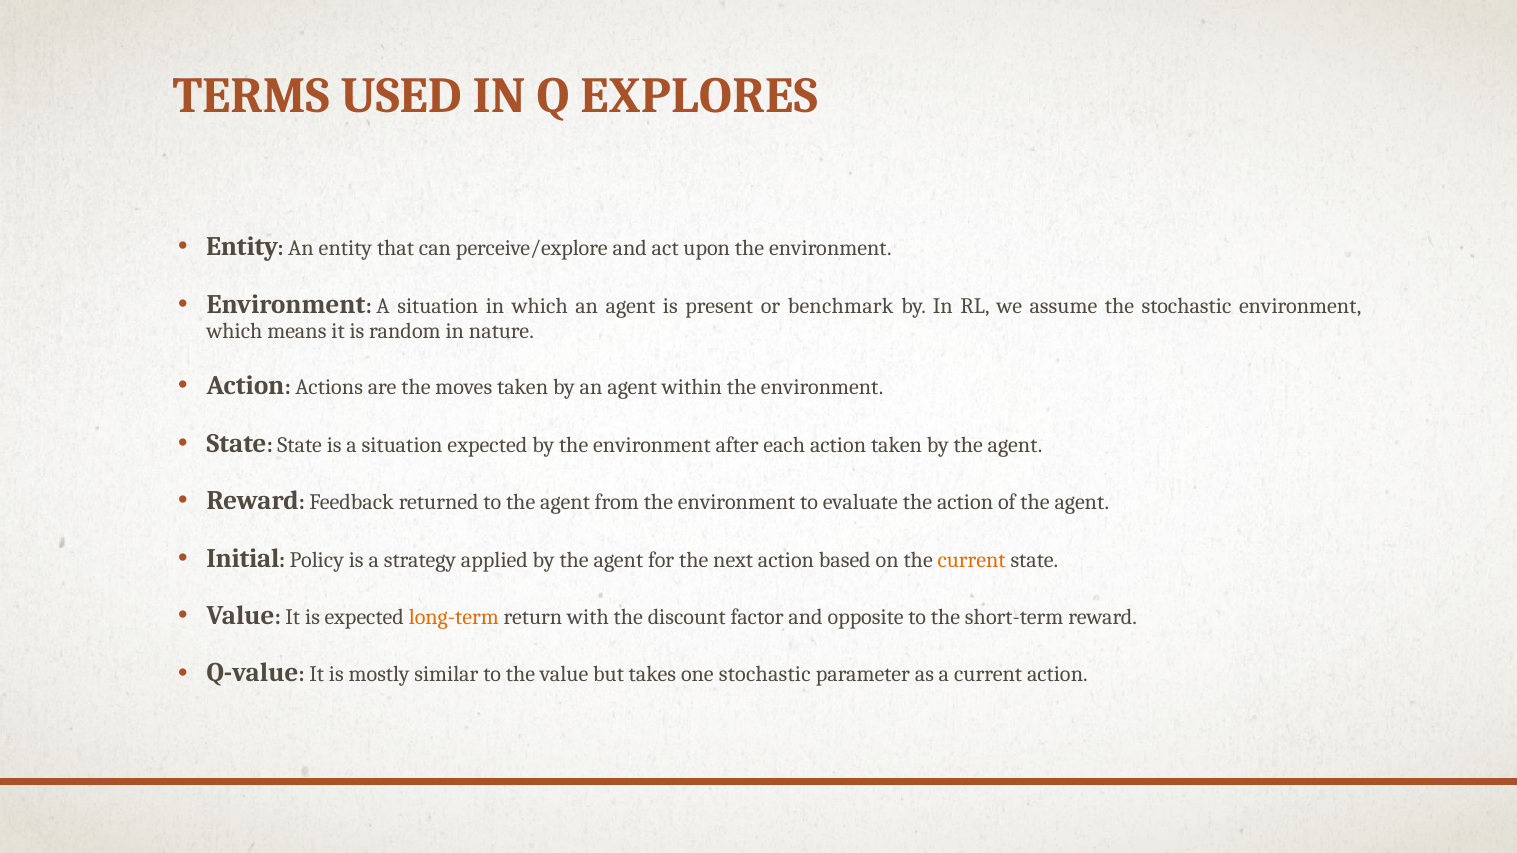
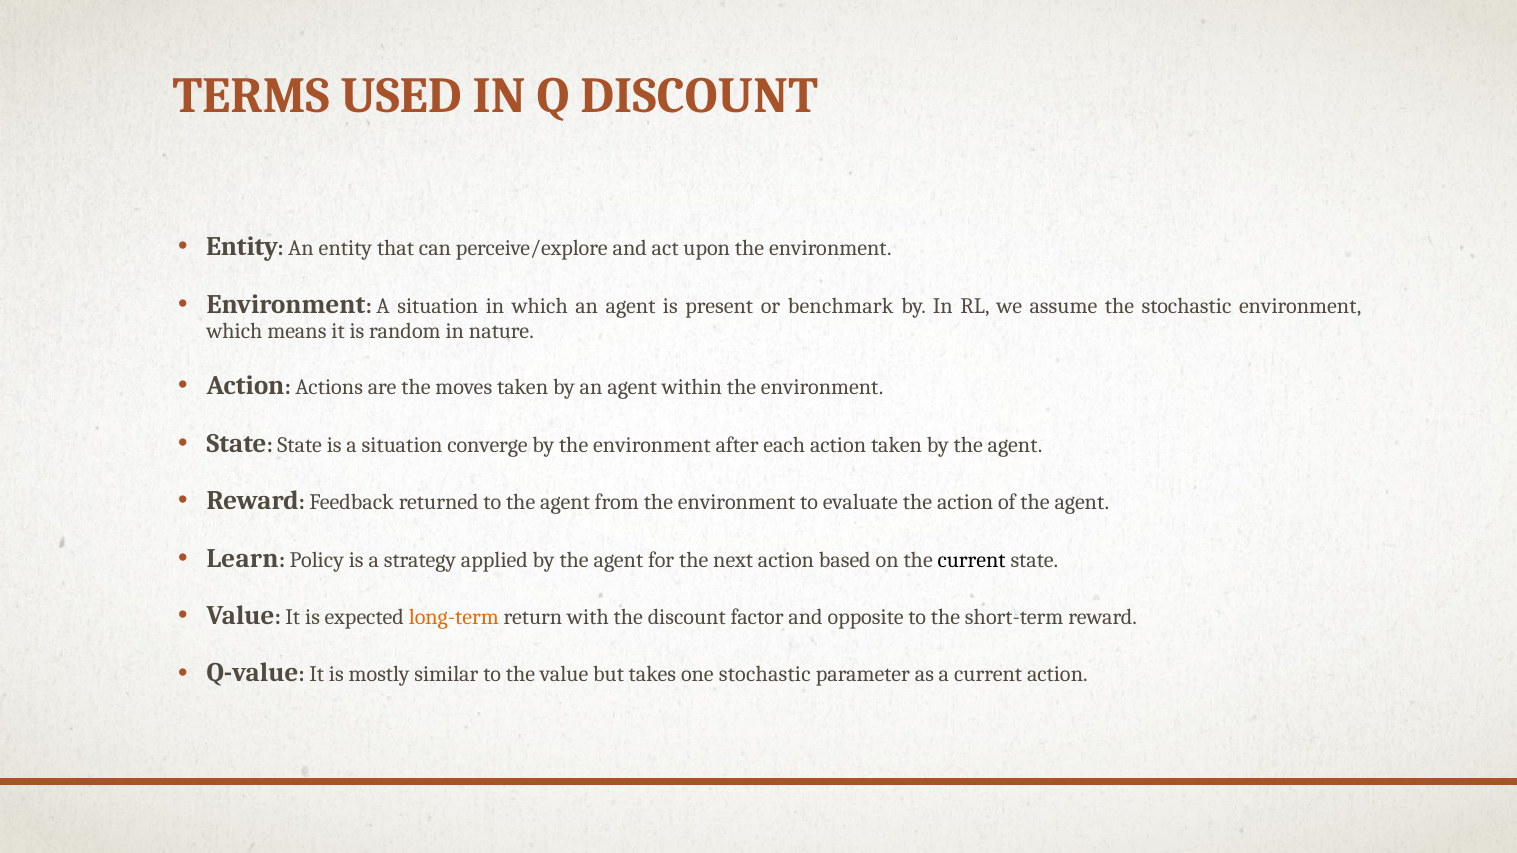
Q EXPLORES: EXPLORES -> DISCOUNT
situation expected: expected -> converge
Initial: Initial -> Learn
current at (972, 560) colour: orange -> black
